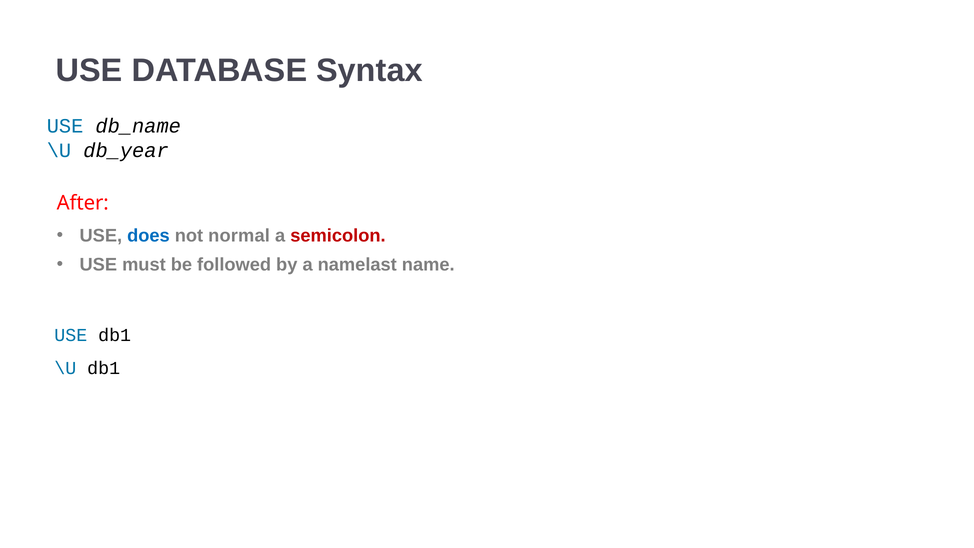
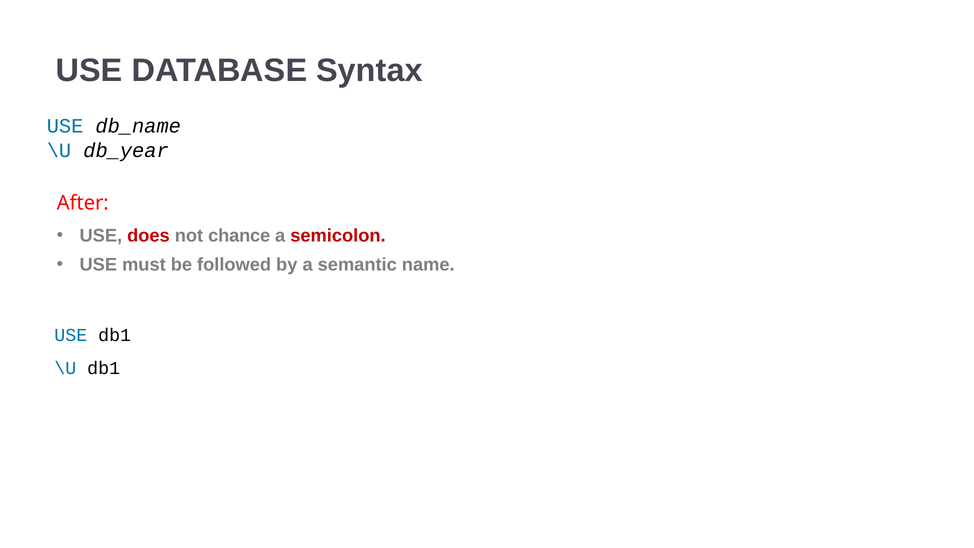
does colour: blue -> red
normal: normal -> chance
namelast: namelast -> semantic
